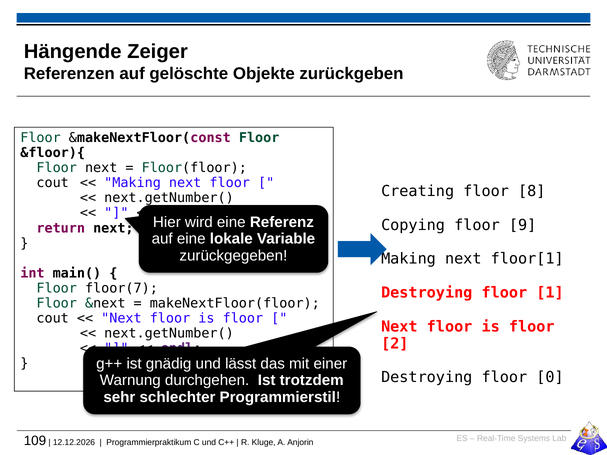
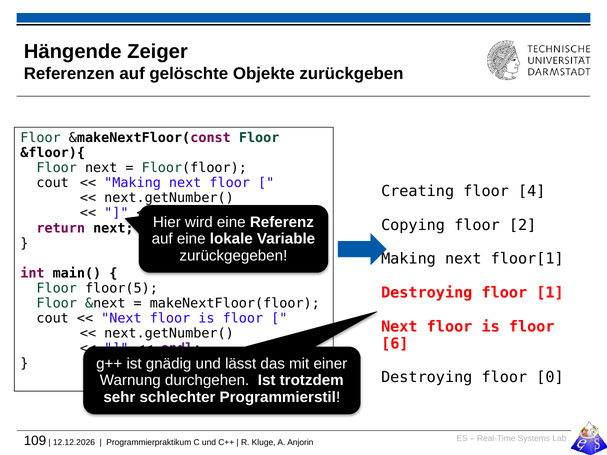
8: 8 -> 4
9: 9 -> 2
floor(7: floor(7 -> floor(5
2: 2 -> 6
